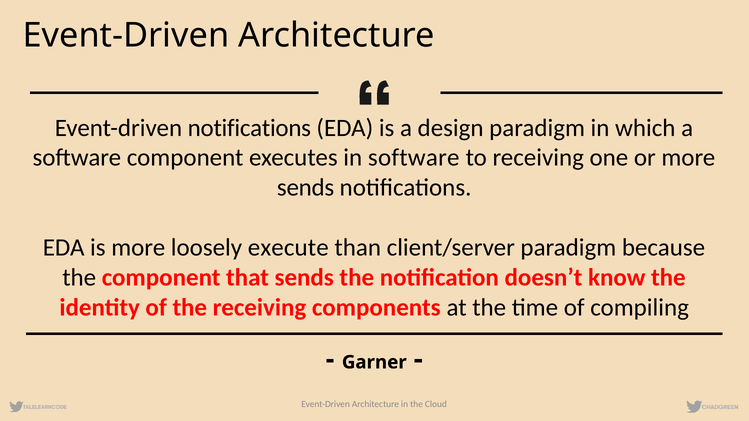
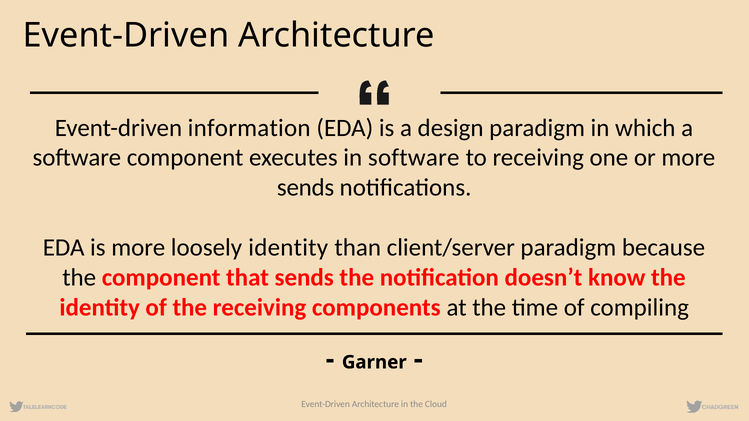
Event-driven notifications: notifications -> information
loosely execute: execute -> identity
